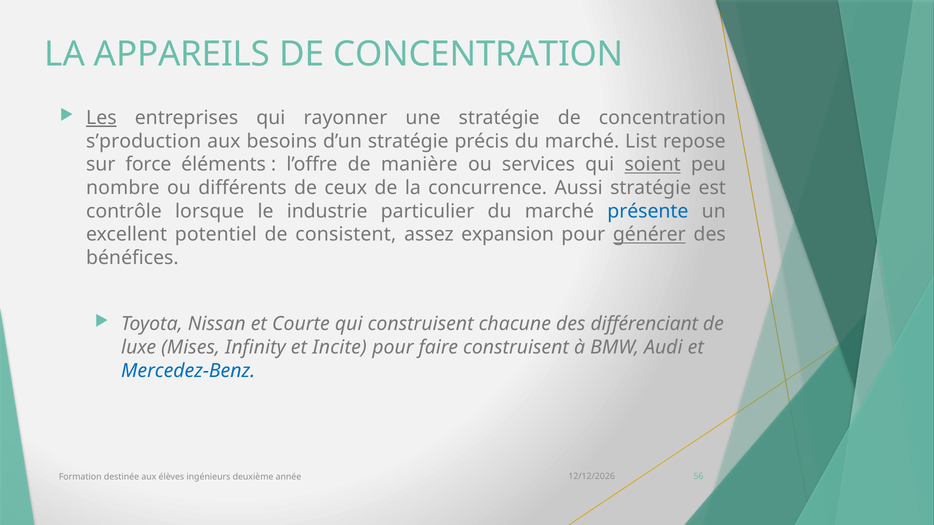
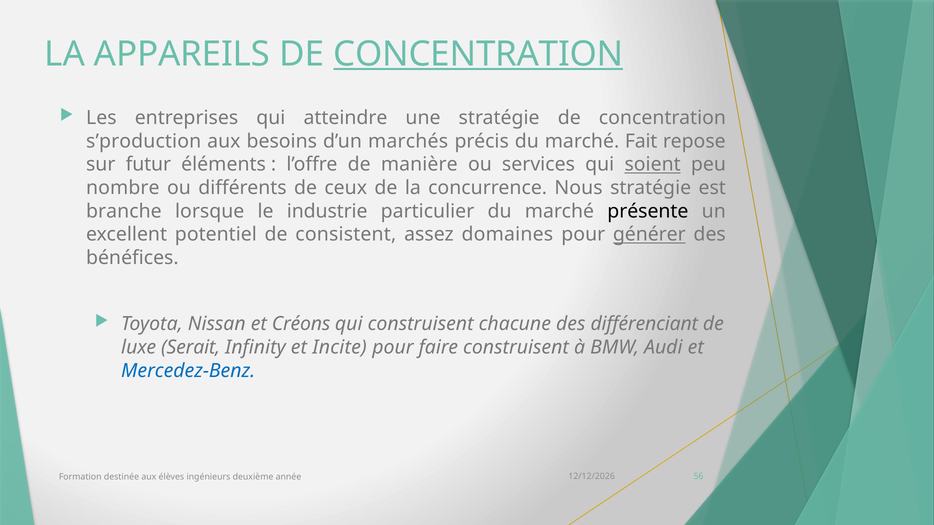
CONCENTRATION at (478, 54) underline: none -> present
Les underline: present -> none
rayonner: rayonner -> atteindre
d’un stratégie: stratégie -> marchés
List: List -> Fait
force: force -> futur
Aussi: Aussi -> Nous
contrôle: contrôle -> branche
présente colour: blue -> black
expansion: expansion -> domaines
Courte: Courte -> Créons
Mises: Mises -> Serait
